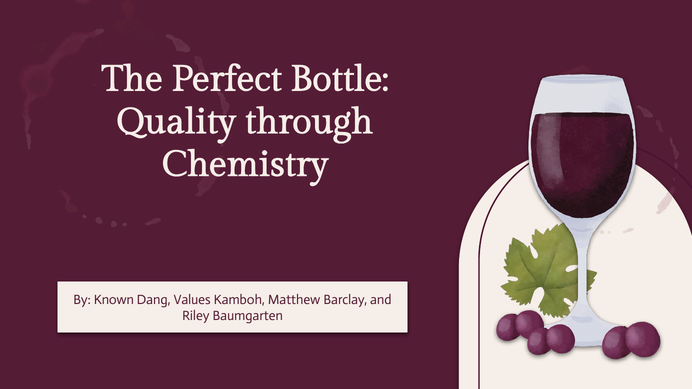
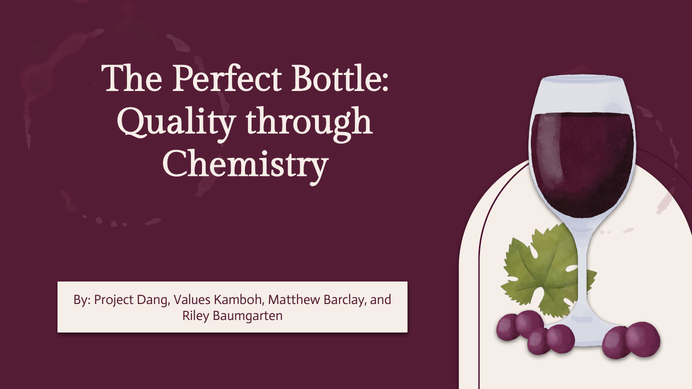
Known: Known -> Project
